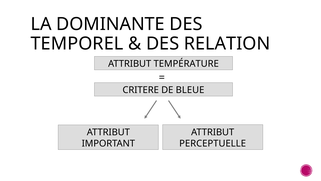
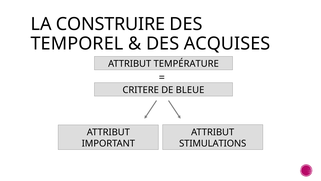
DOMINANTE: DOMINANTE -> CONSTRUIRE
RELATION: RELATION -> ACQUISES
PERCEPTUELLE: PERCEPTUELLE -> STIMULATIONS
